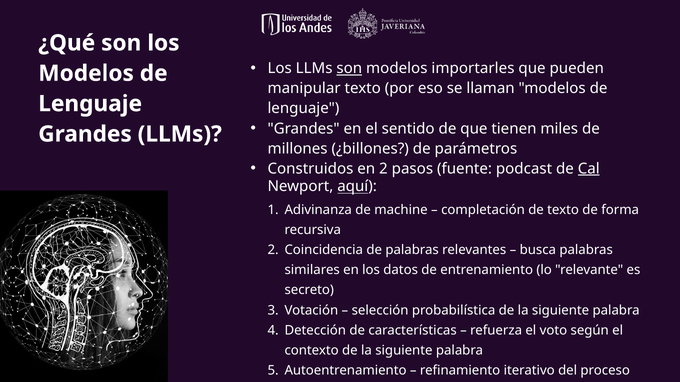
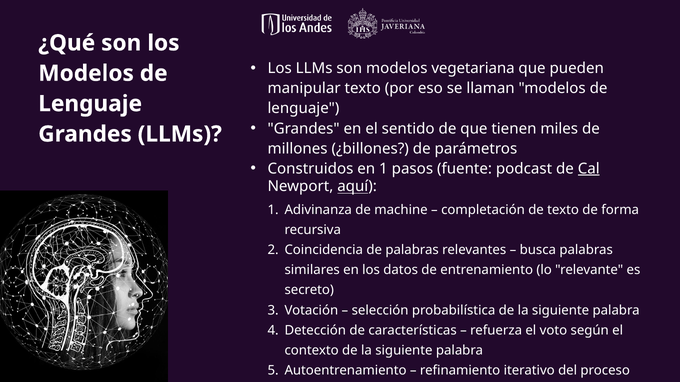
son at (349, 68) underline: present -> none
importarles: importarles -> vegetariana
en 2: 2 -> 1
